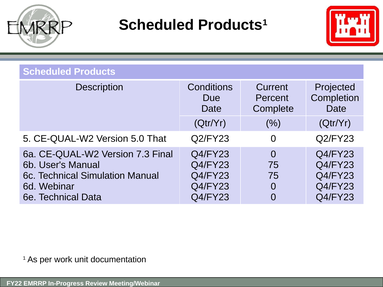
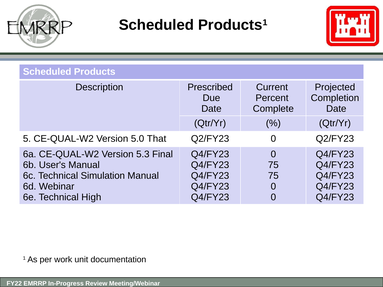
Conditions: Conditions -> Prescribed
7.3: 7.3 -> 5.3
Data: Data -> High
